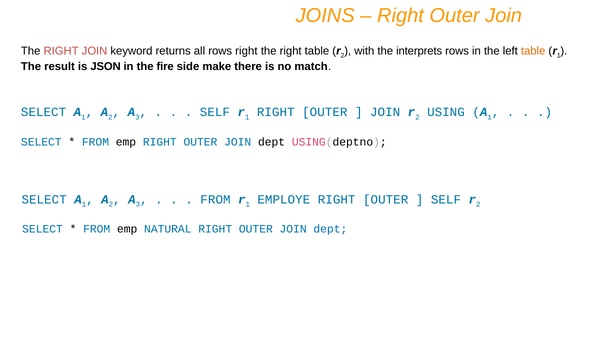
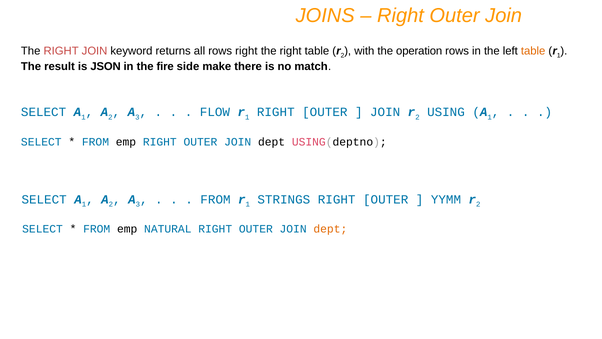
interprets: interprets -> operation
SELF at (215, 112): SELF -> FLOW
EMPLOYE: EMPLOYE -> STRINGS
SELF at (446, 199): SELF -> YYMM
dept at (330, 229) colour: blue -> orange
